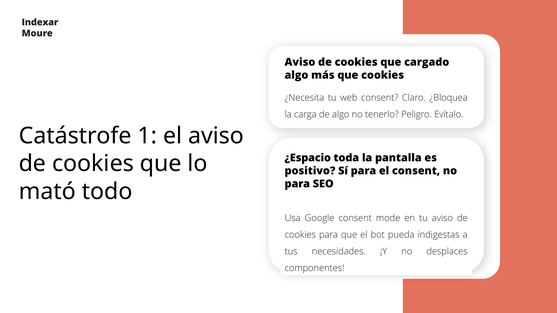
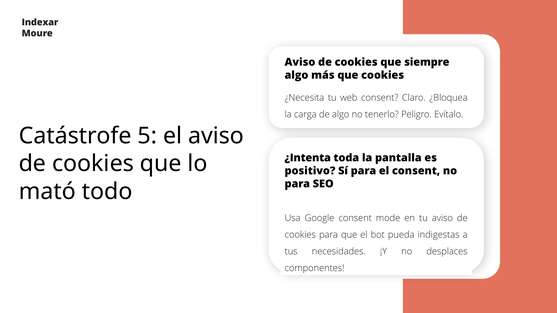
cargado: cargado -> siempre
1: 1 -> 5
¿Espacio: ¿Espacio -> ¿Intenta
